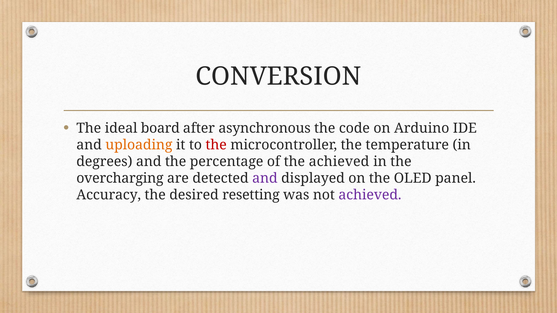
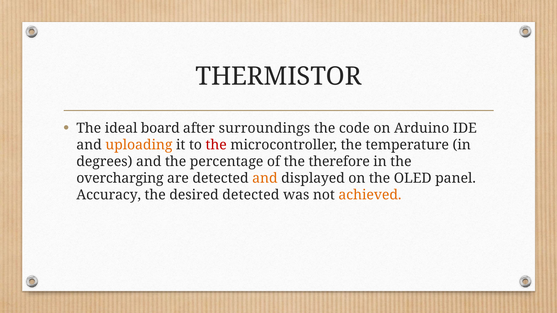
CONVERSION: CONVERSION -> THERMISTOR
asynchronous: asynchronous -> surroundings
the achieved: achieved -> therefore
and at (265, 178) colour: purple -> orange
desired resetting: resetting -> detected
achieved at (370, 195) colour: purple -> orange
